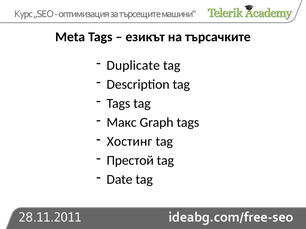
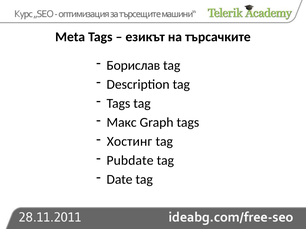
Duplicate: Duplicate -> Борислав
Престой: Престой -> Pubdate
